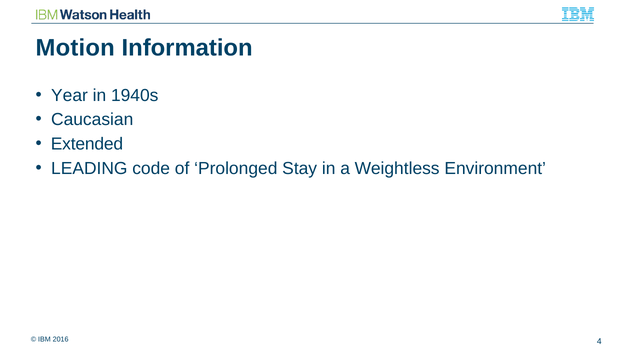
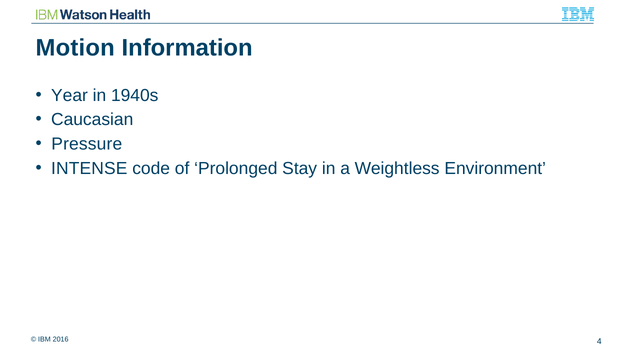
Extended: Extended -> Pressure
LEADING: LEADING -> INTENSE
